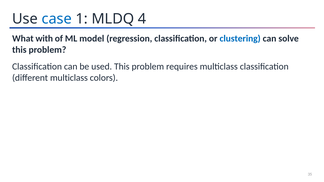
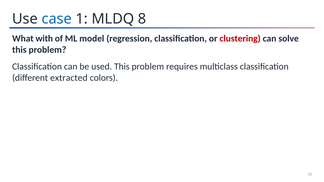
4: 4 -> 8
clustering colour: blue -> red
different multiclass: multiclass -> extracted
